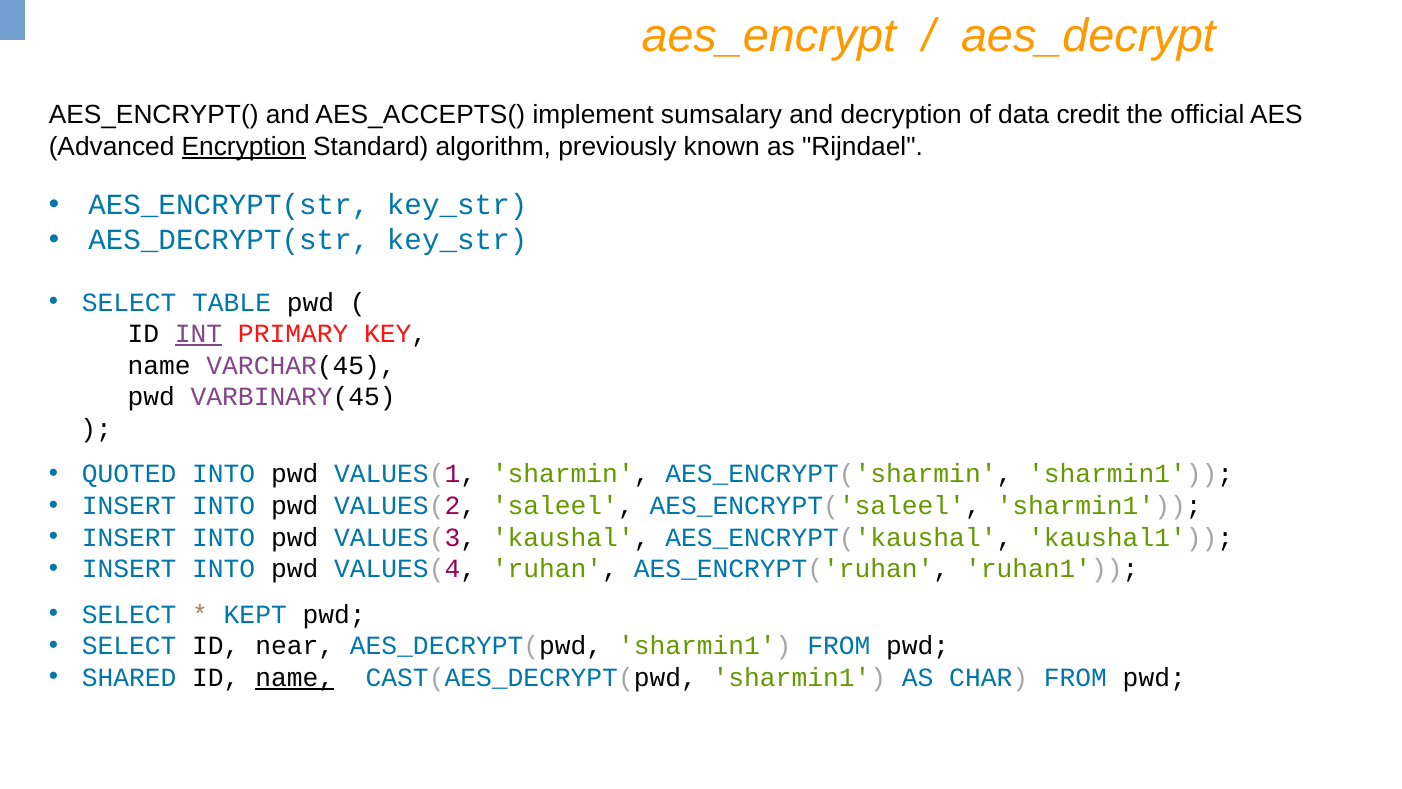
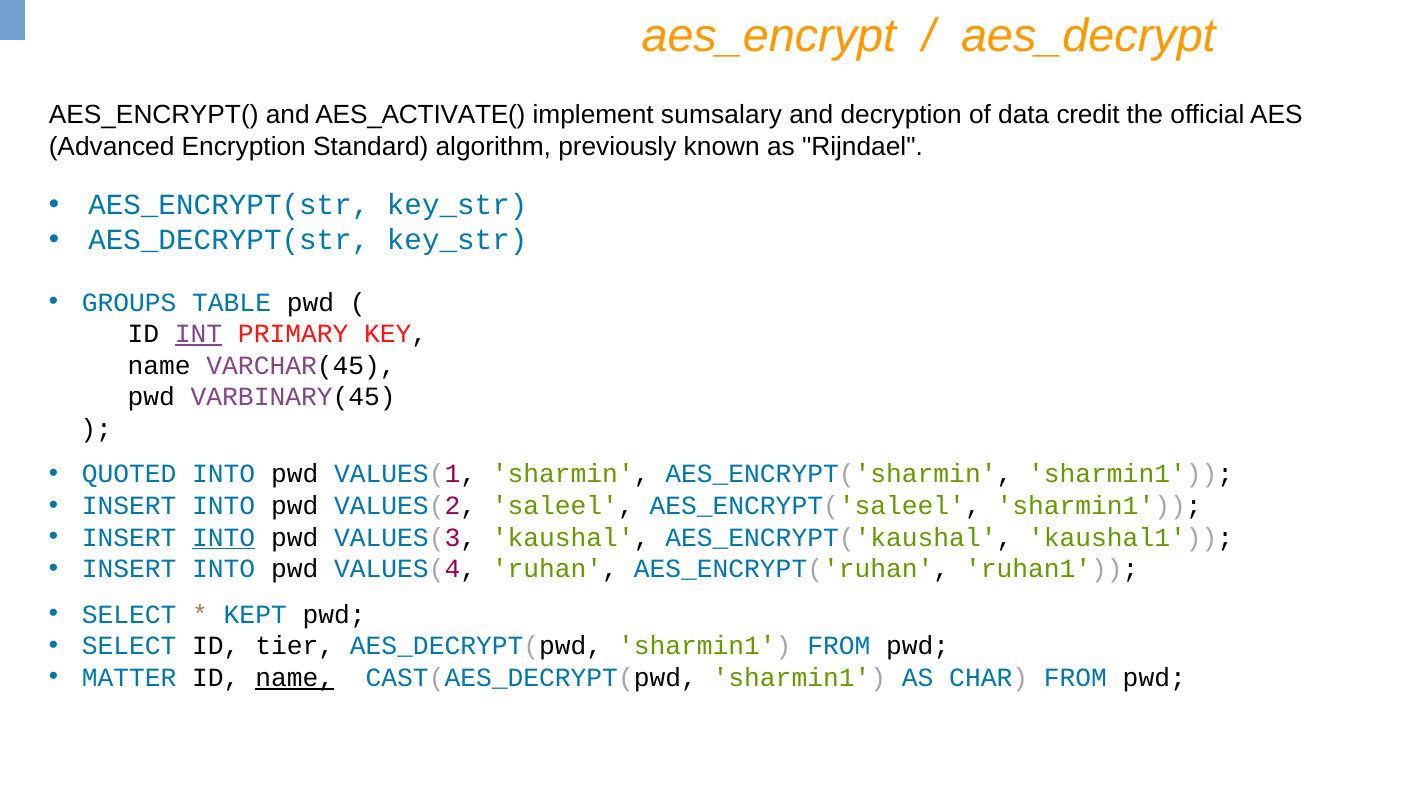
AES_ACCEPTS(: AES_ACCEPTS( -> AES_ACTIVATE(
Encryption underline: present -> none
SELECT at (129, 302): SELECT -> GROUPS
INTO at (224, 537) underline: none -> present
near: near -> tier
SHARED: SHARED -> MATTER
